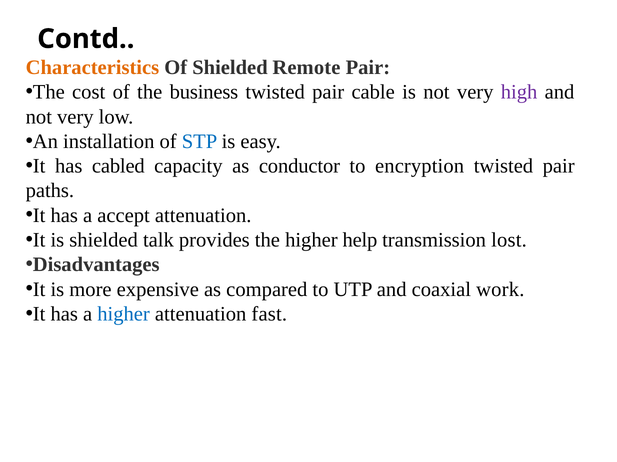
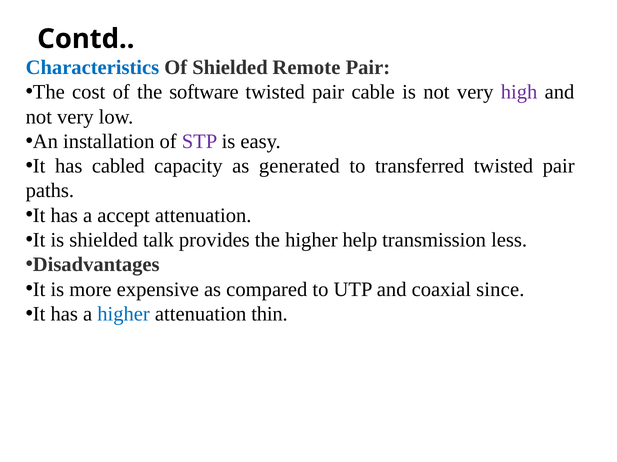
Characteristics colour: orange -> blue
business: business -> software
STP colour: blue -> purple
conductor: conductor -> generated
encryption: encryption -> transferred
lost: lost -> less
work: work -> since
fast: fast -> thin
